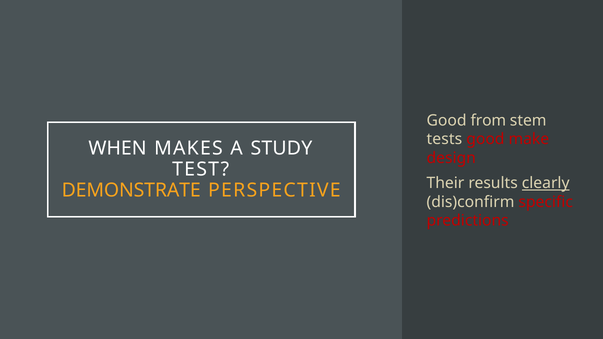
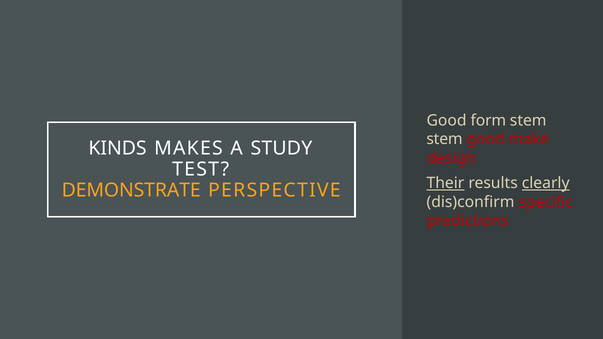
from: from -> form
tests at (444, 139): tests -> stem
WHEN: WHEN -> KINDS
Their underline: none -> present
